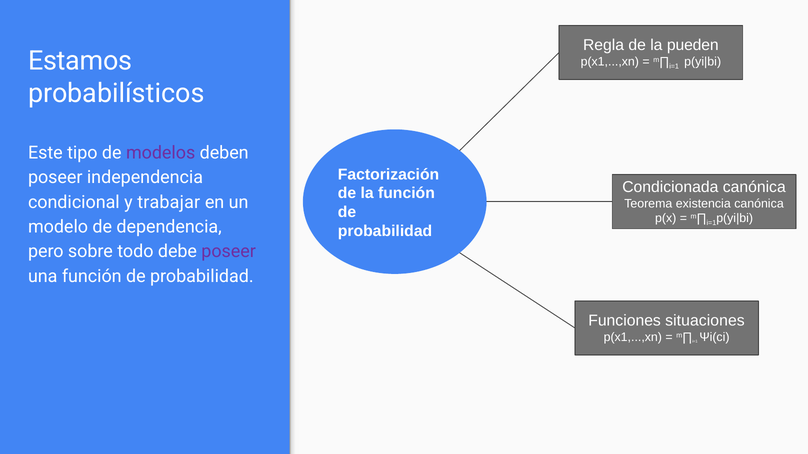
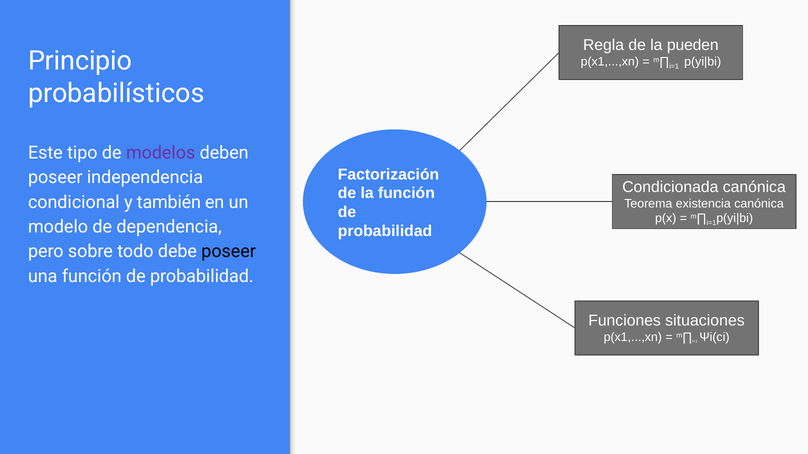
Estamos: Estamos -> Principio
trabajar: trabajar -> también
poseer at (229, 252) colour: purple -> black
